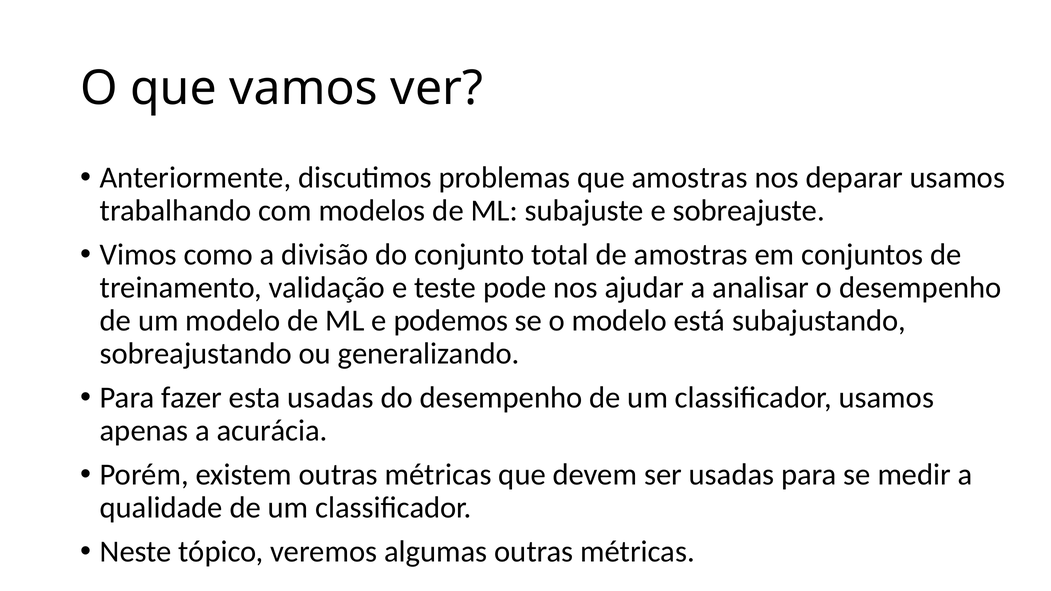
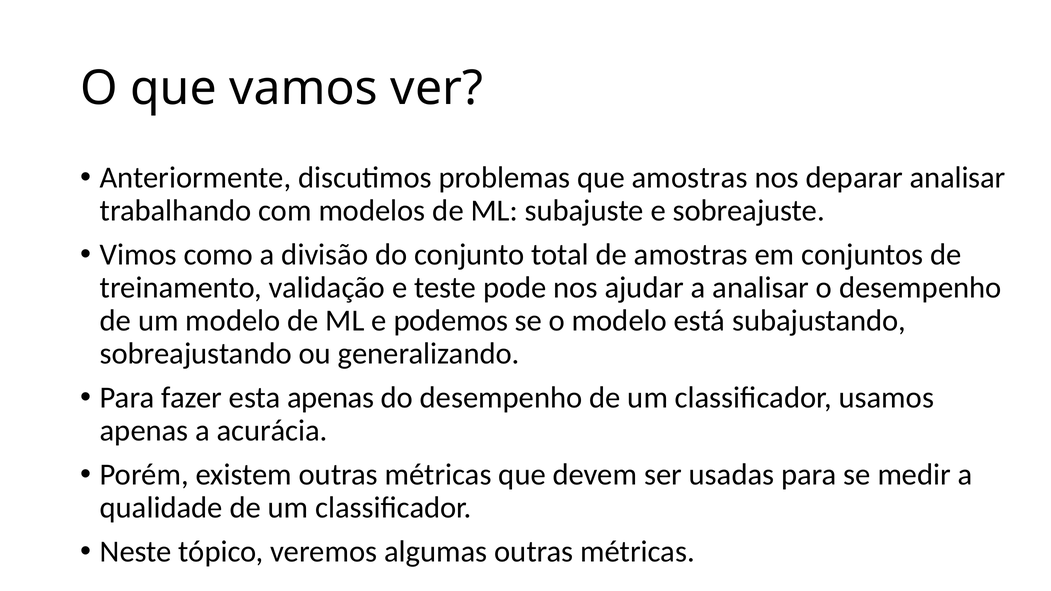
deparar usamos: usamos -> analisar
esta usadas: usadas -> apenas
